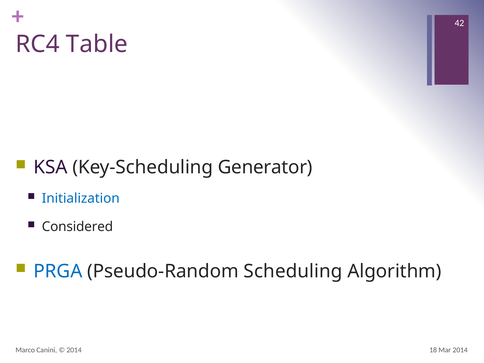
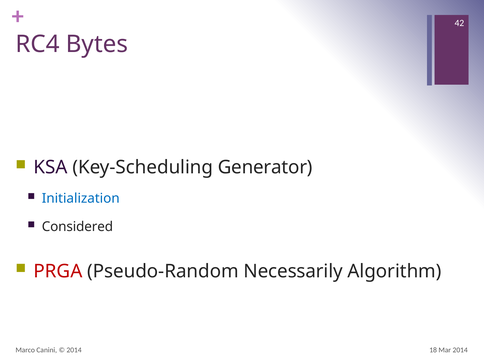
Table: Table -> Bytes
PRGA colour: blue -> red
Scheduling: Scheduling -> Necessarily
